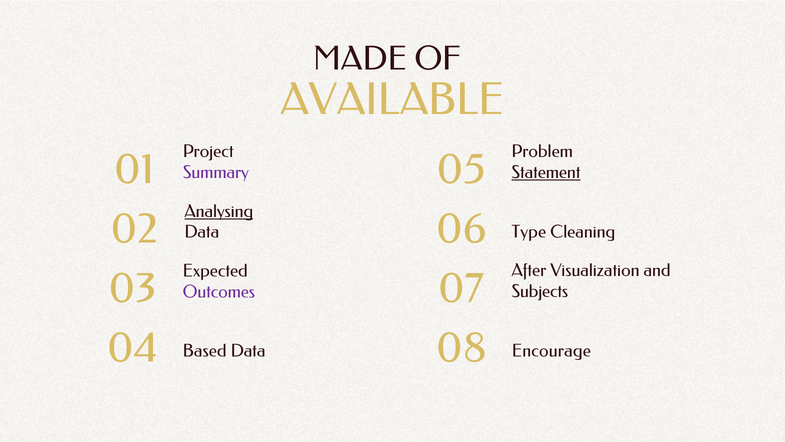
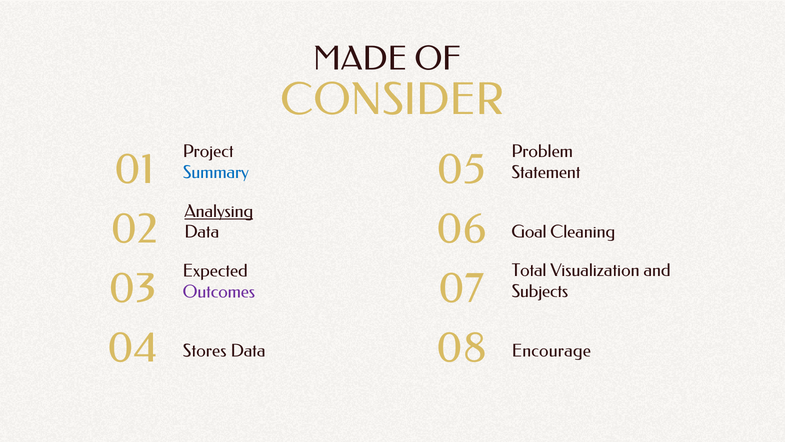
AVAILABLE: AVAILABLE -> CONSIDER
Summary colour: purple -> blue
Statement underline: present -> none
Type: Type -> Goal
After: After -> Total
Based: Based -> Stores
